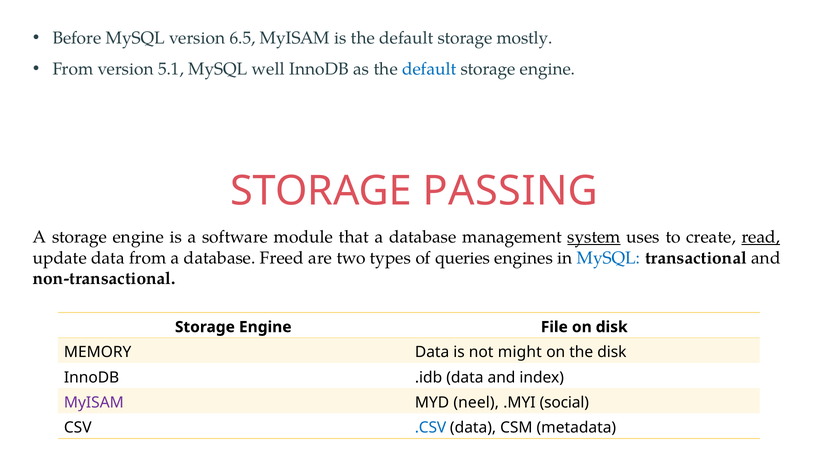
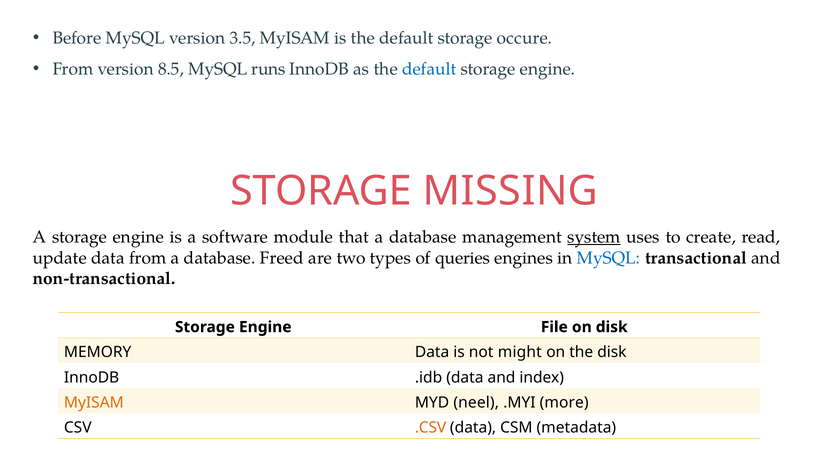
6.5: 6.5 -> 3.5
mostly: mostly -> occure
5.1: 5.1 -> 8.5
well: well -> runs
PASSING: PASSING -> MISSING
read underline: present -> none
MyISAM at (94, 403) colour: purple -> orange
social: social -> more
.CSV colour: blue -> orange
